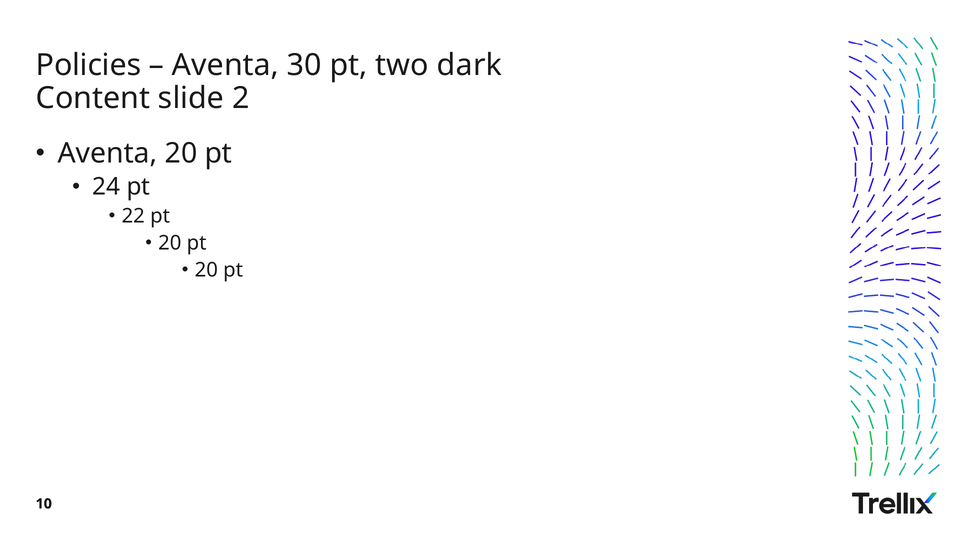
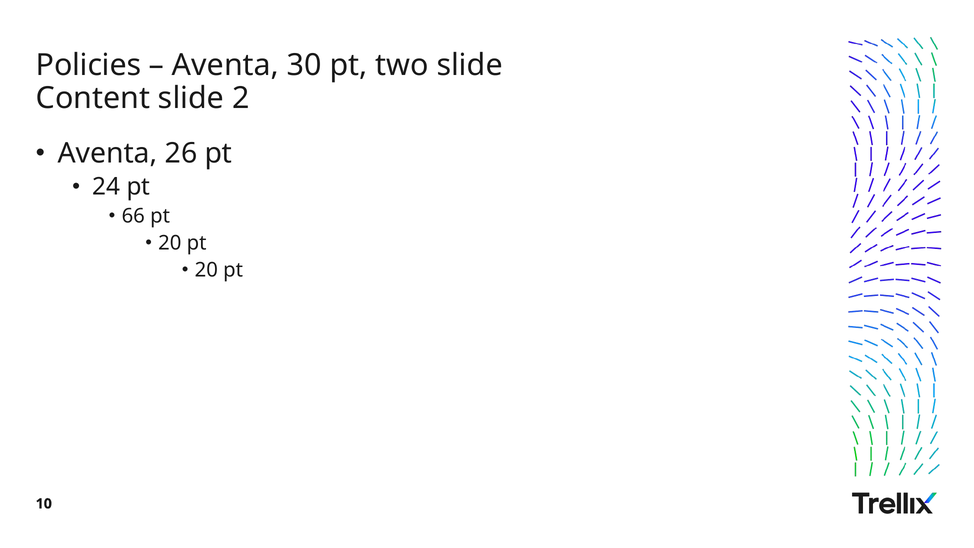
two dark: dark -> slide
Aventa 20: 20 -> 26
22: 22 -> 66
